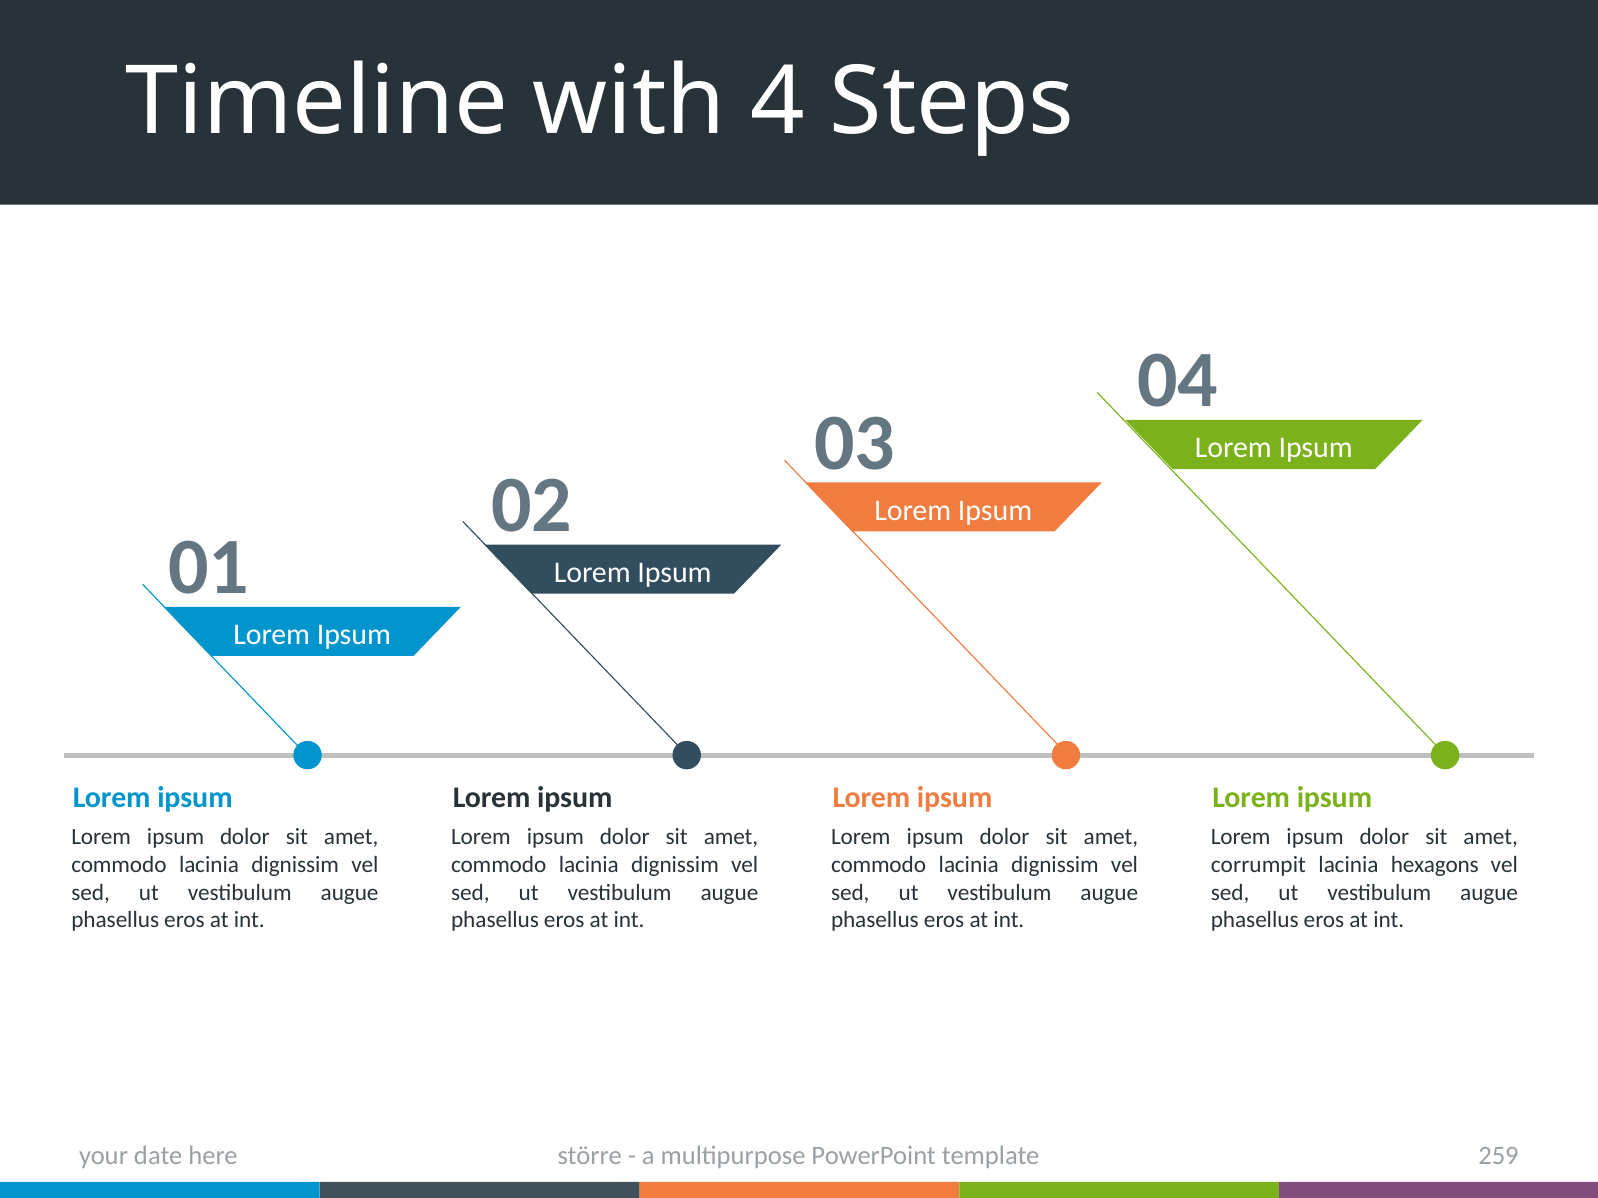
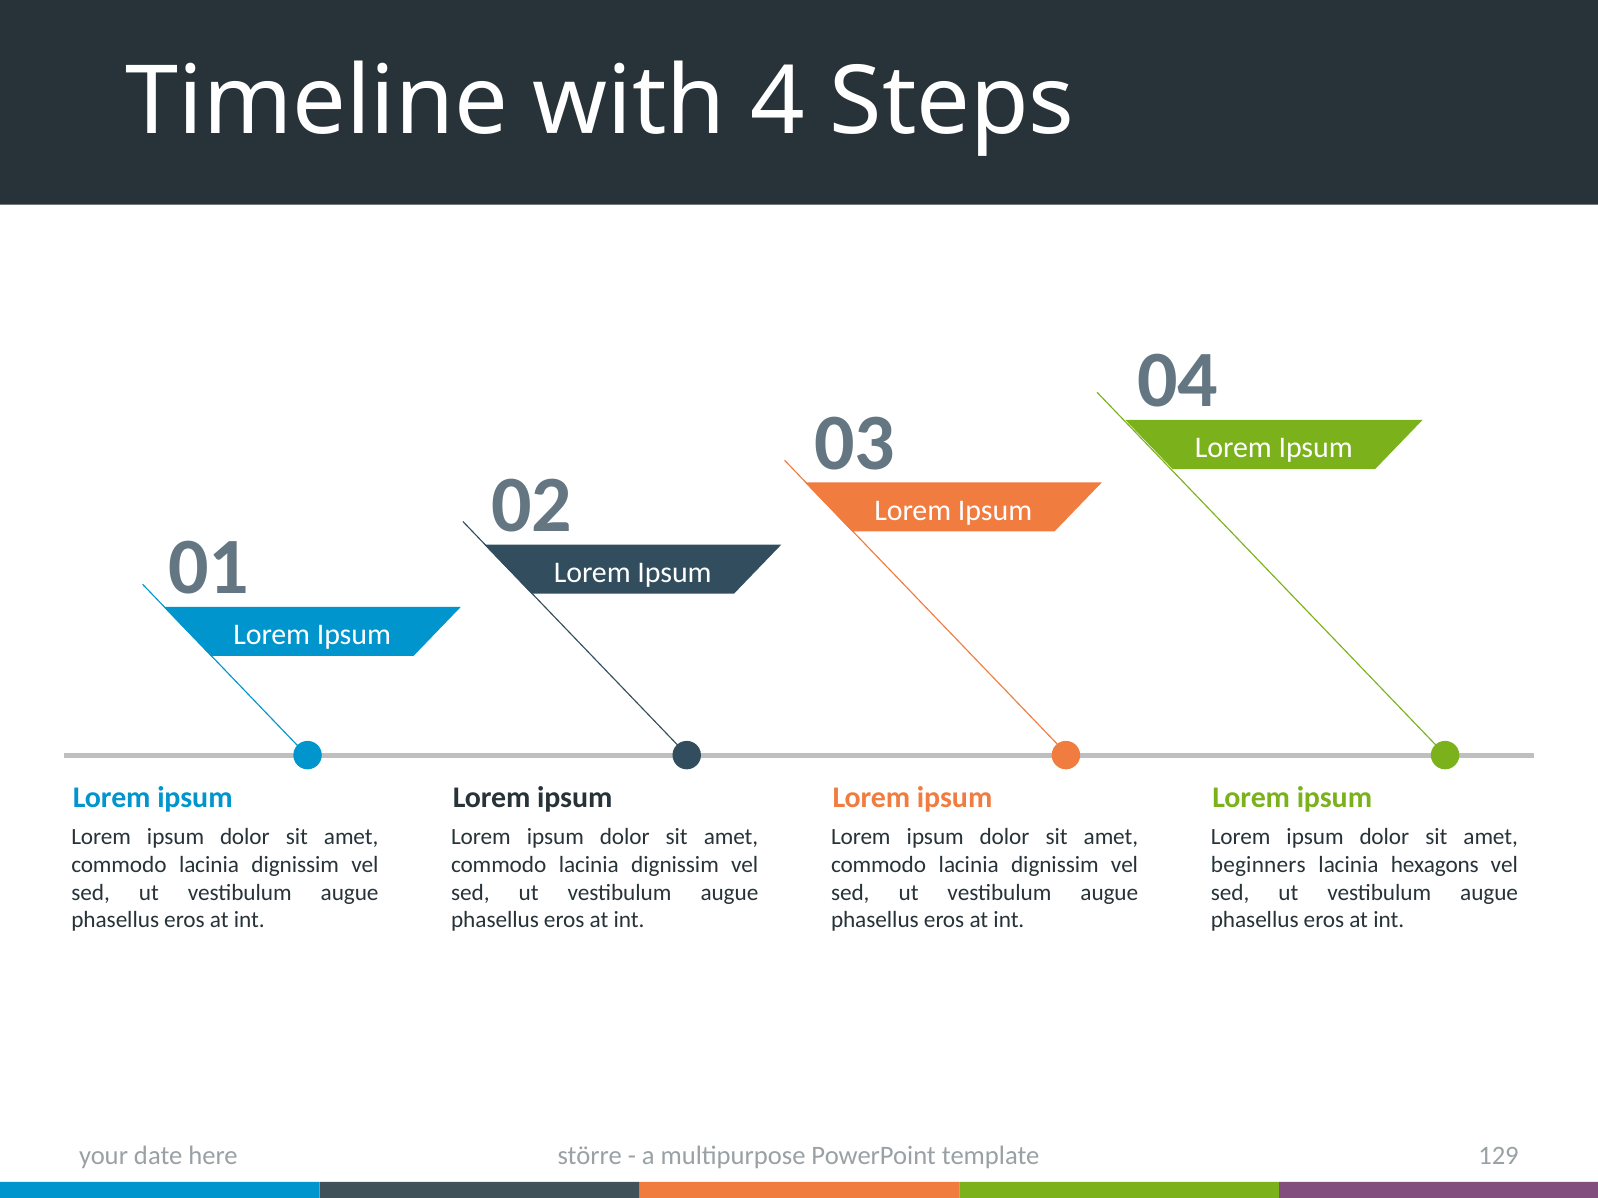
corrumpit: corrumpit -> beginners
259: 259 -> 129
